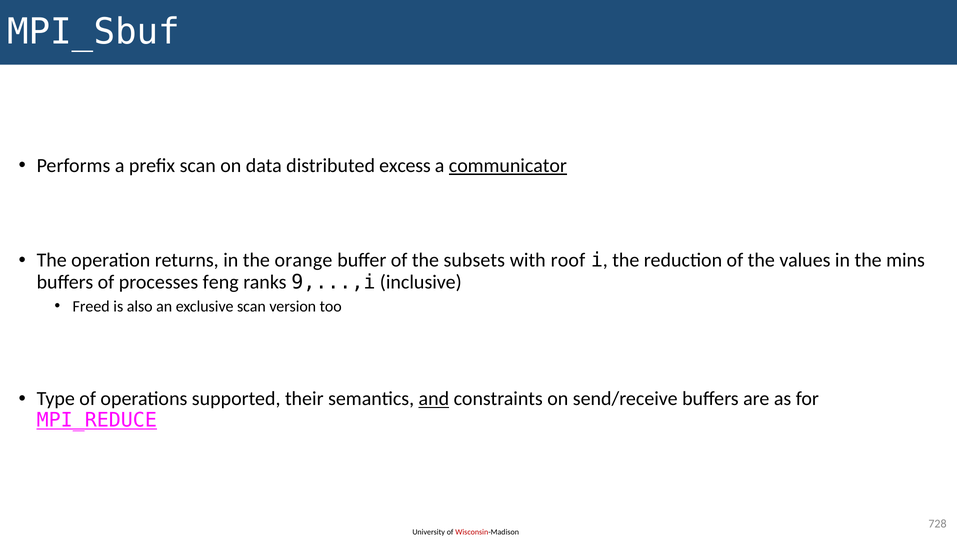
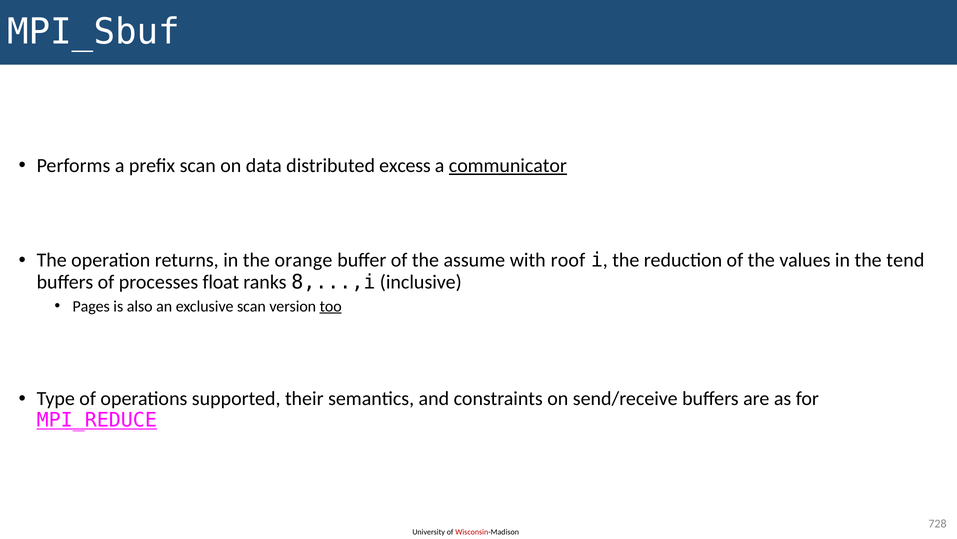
subsets: subsets -> assume
mins: mins -> tend
feng: feng -> float
9,...,i: 9,...,i -> 8,...,i
Freed: Freed -> Pages
too underline: none -> present
and underline: present -> none
